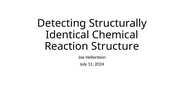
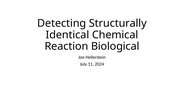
Structure: Structure -> Biological
